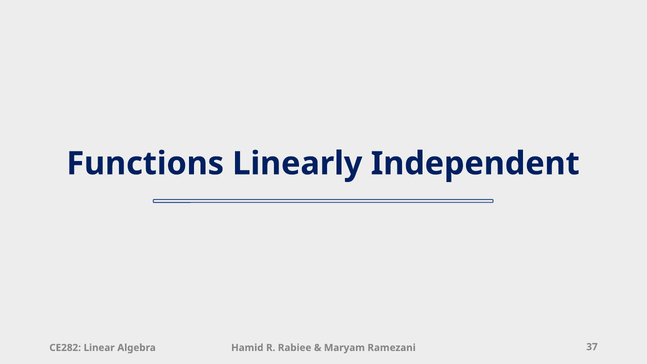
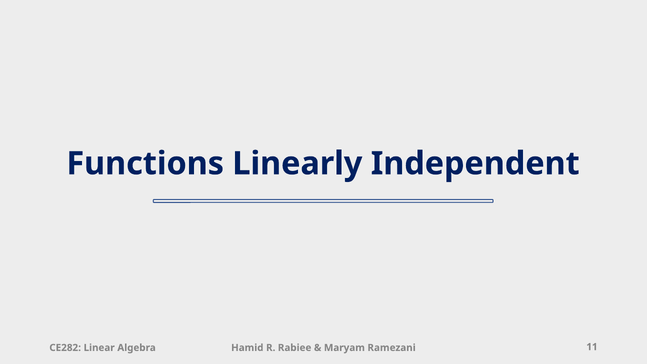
37: 37 -> 11
